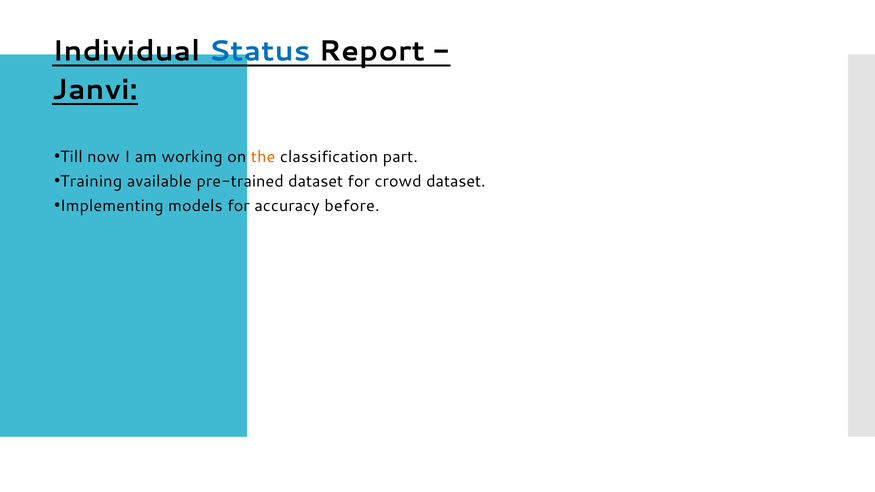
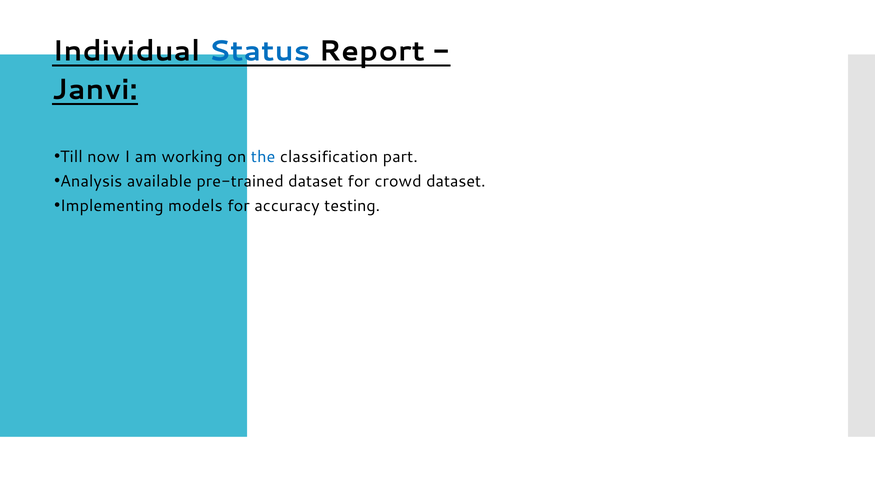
the colour: orange -> blue
Training: Training -> Analysis
before: before -> testing
